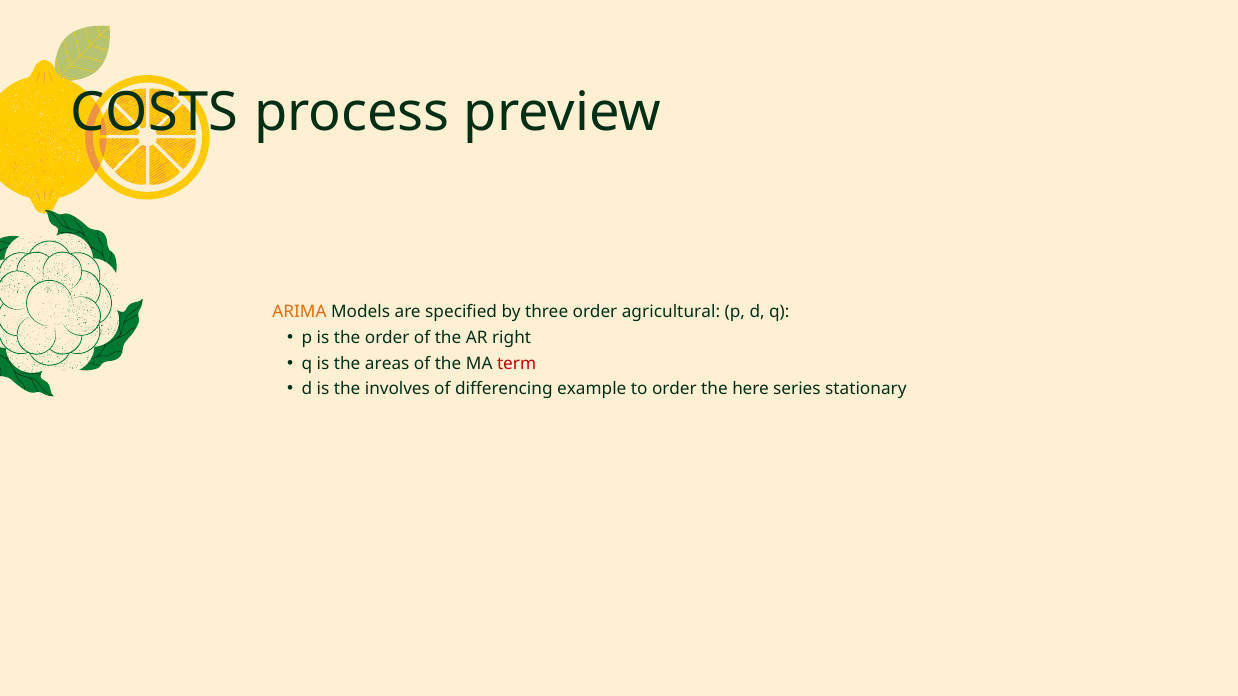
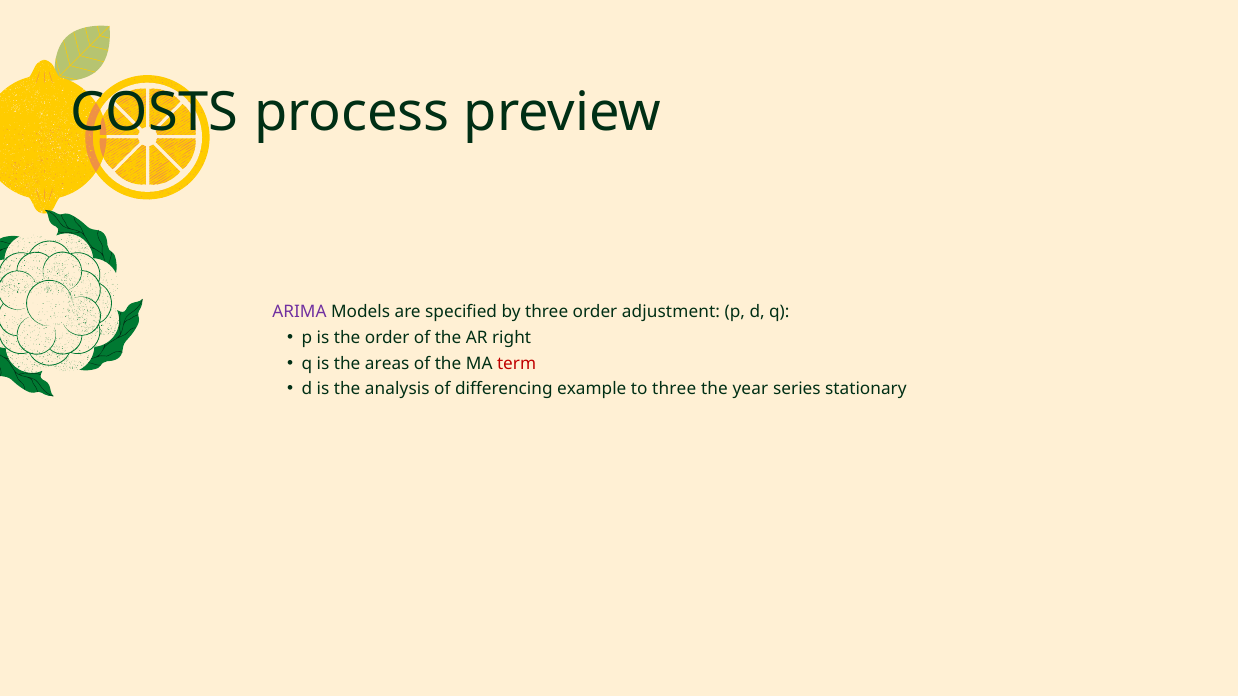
ARIMA colour: orange -> purple
agricultural: agricultural -> adjustment
involves: involves -> analysis
to order: order -> three
here: here -> year
